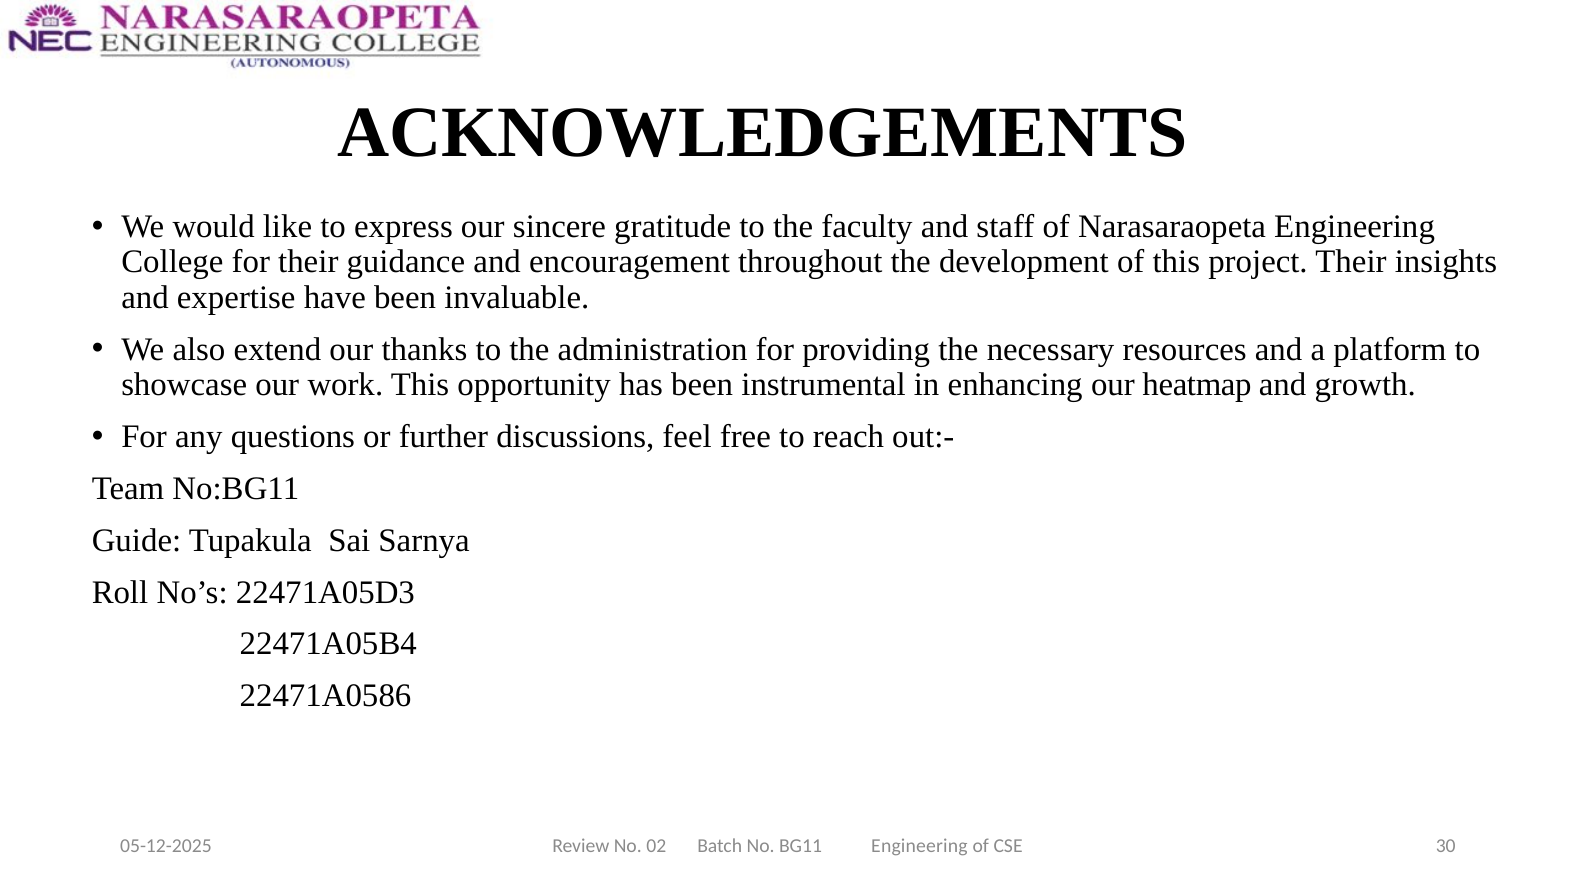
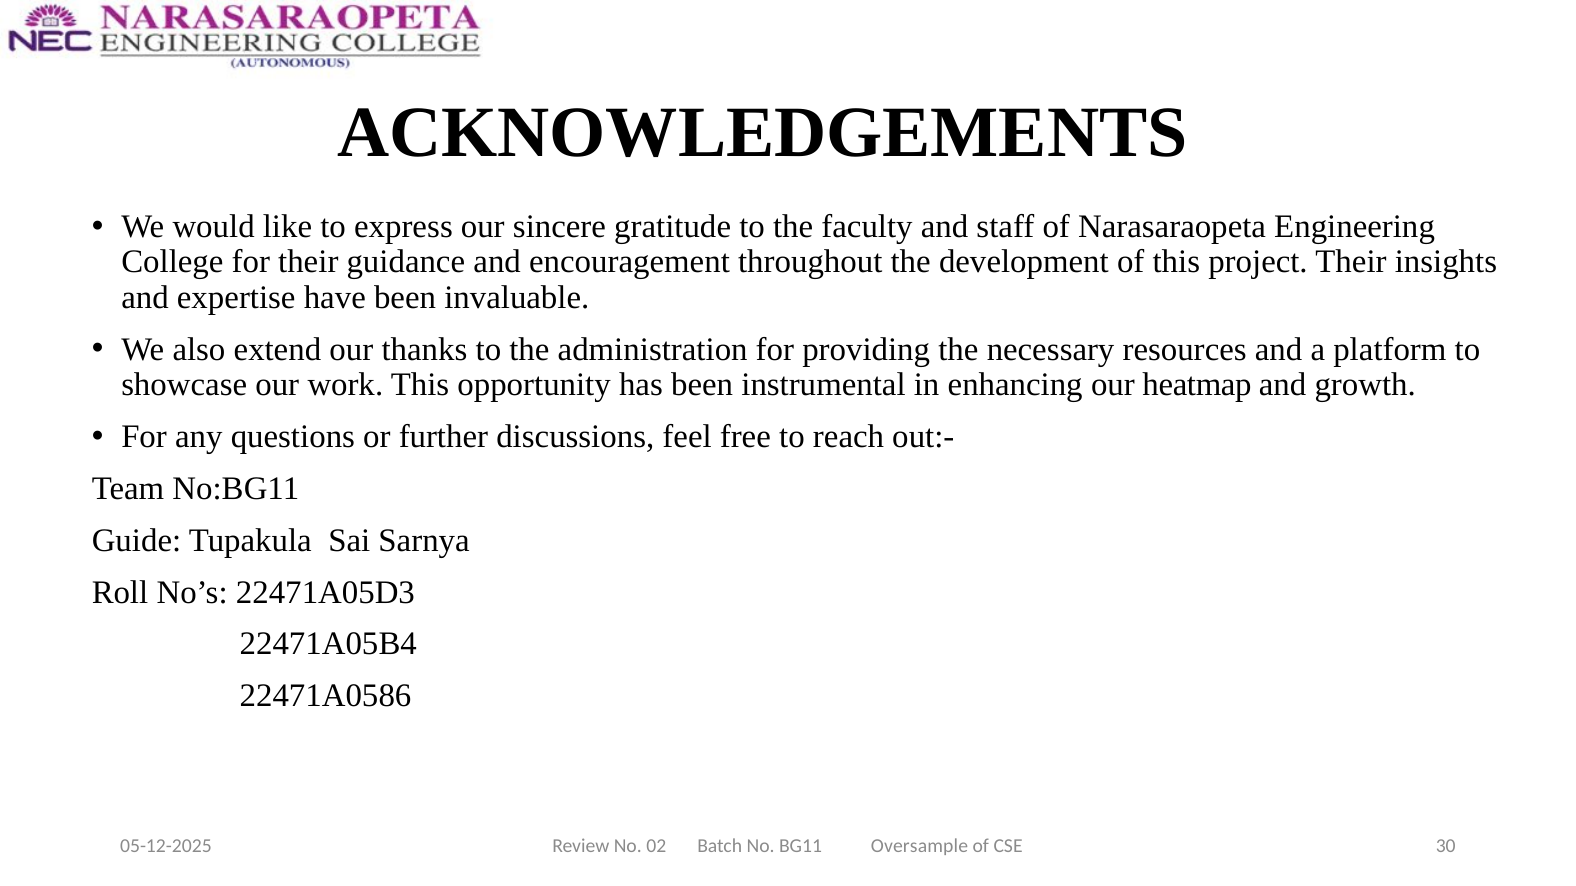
BG11 Engineering: Engineering -> Oversample
